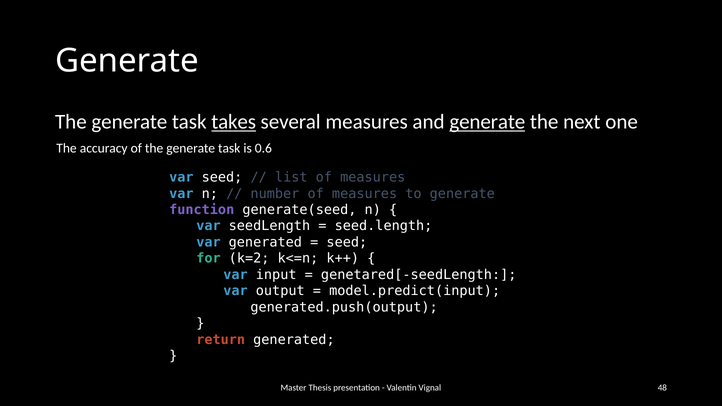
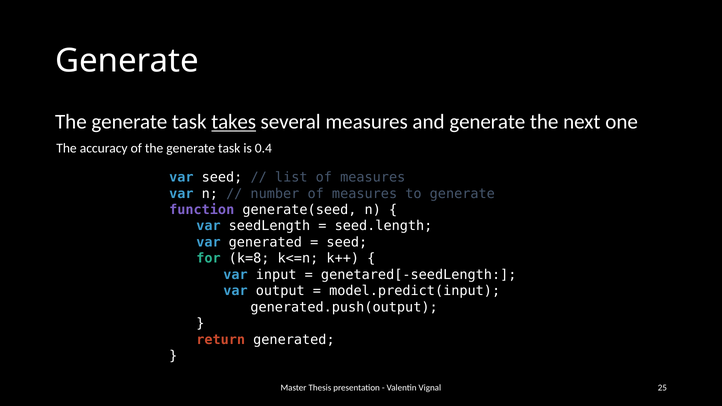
generate at (487, 122) underline: present -> none
0.6: 0.6 -> 0.4
k=2: k=2 -> k=8
48: 48 -> 25
